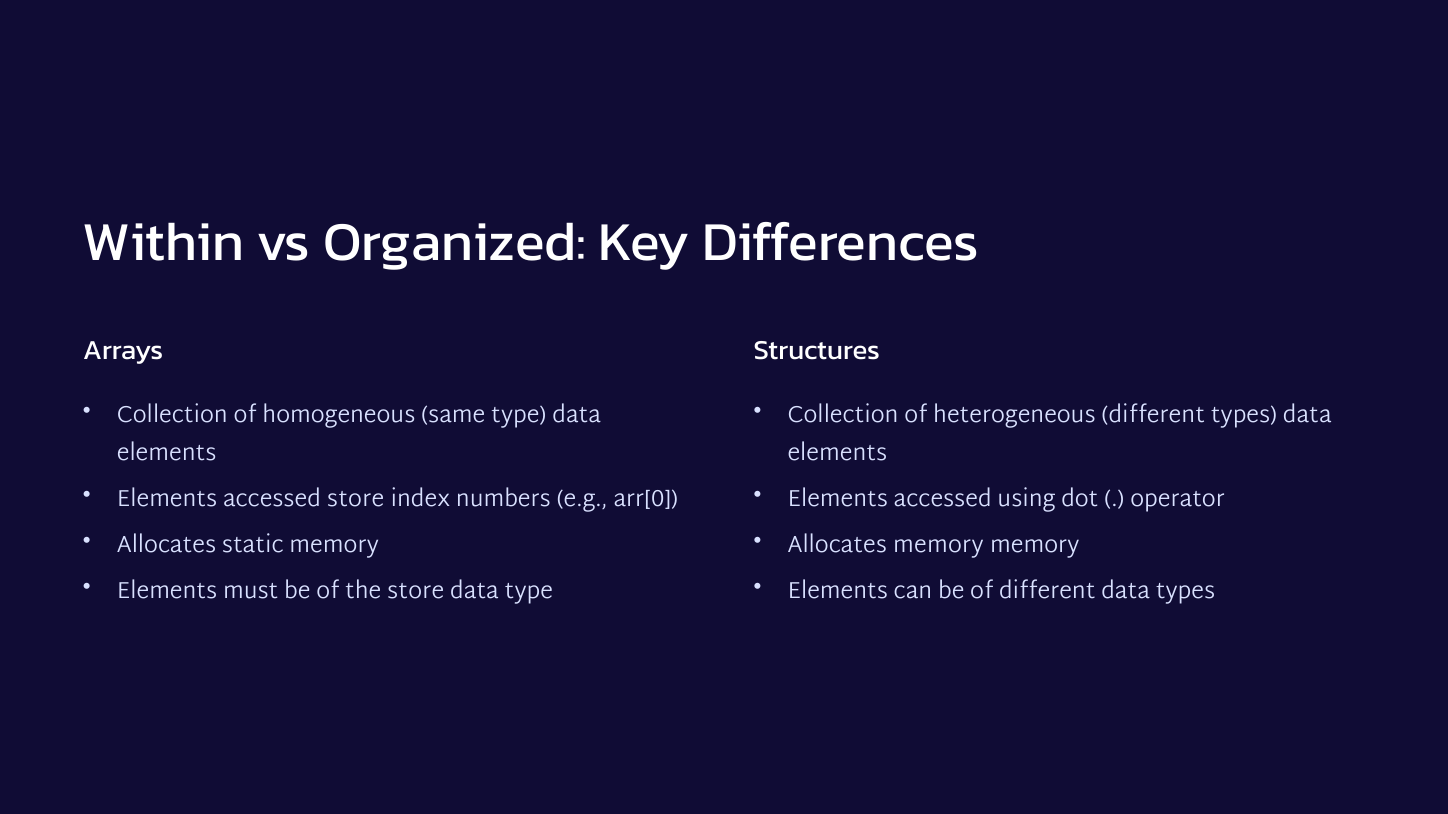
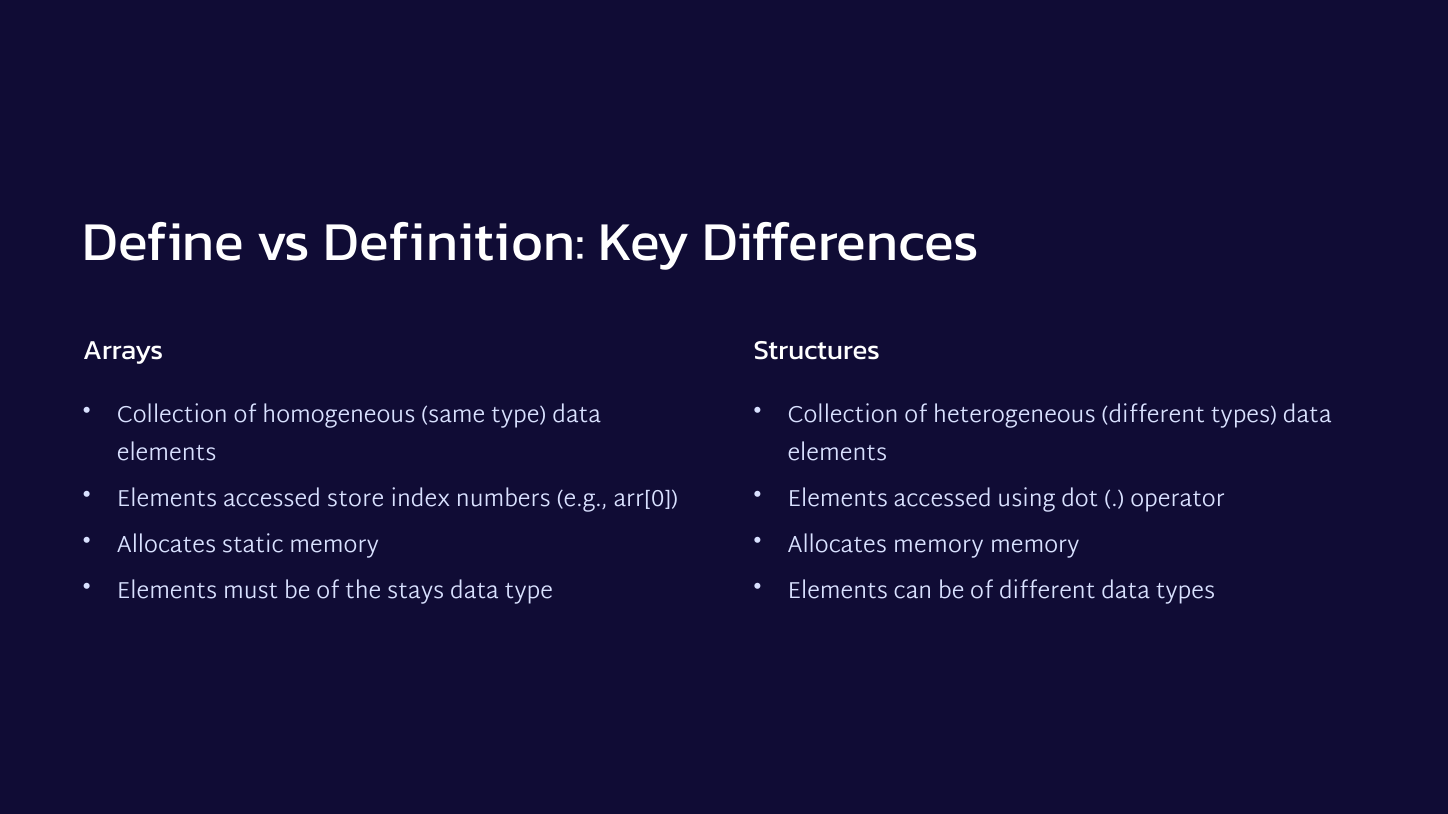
Within: Within -> Define
Organized: Organized -> Definition
the store: store -> stays
